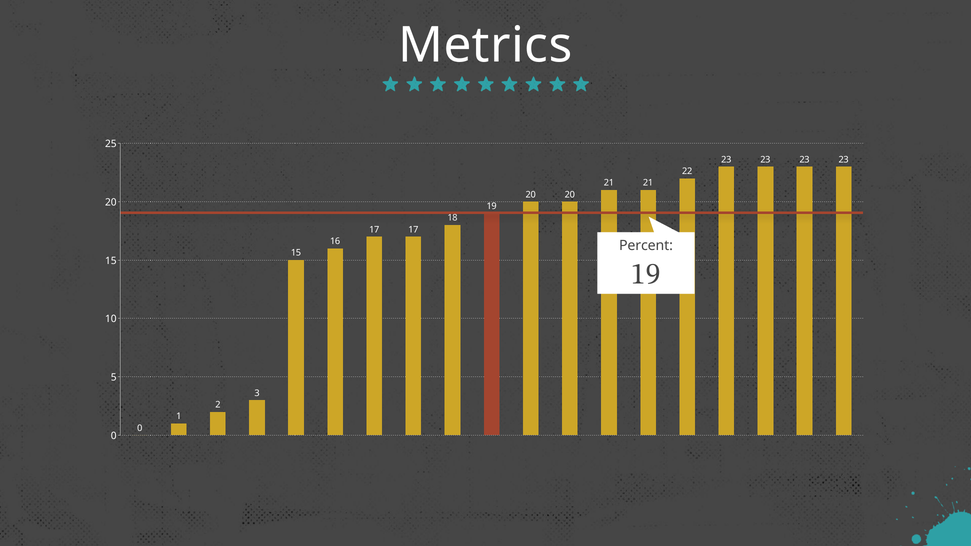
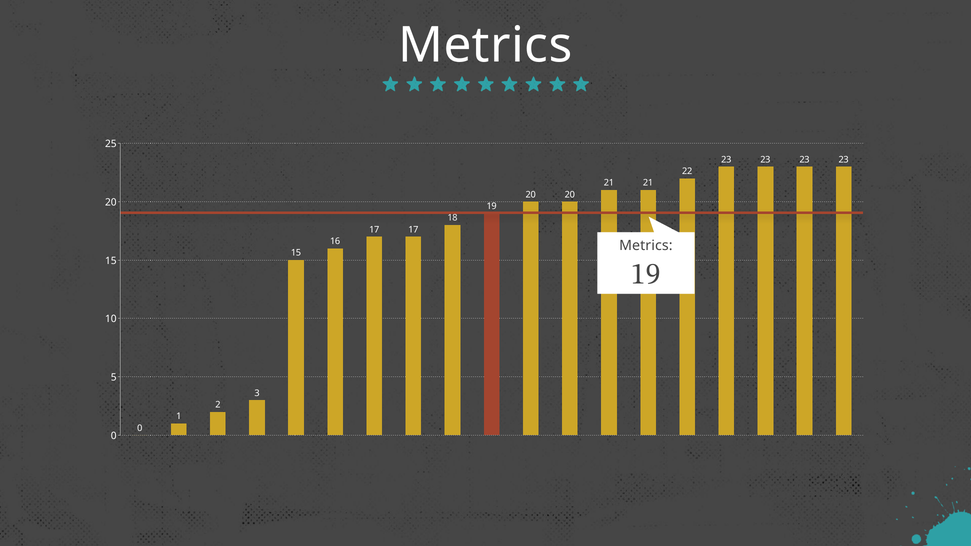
Percent at (646, 246): Percent -> Metrics
